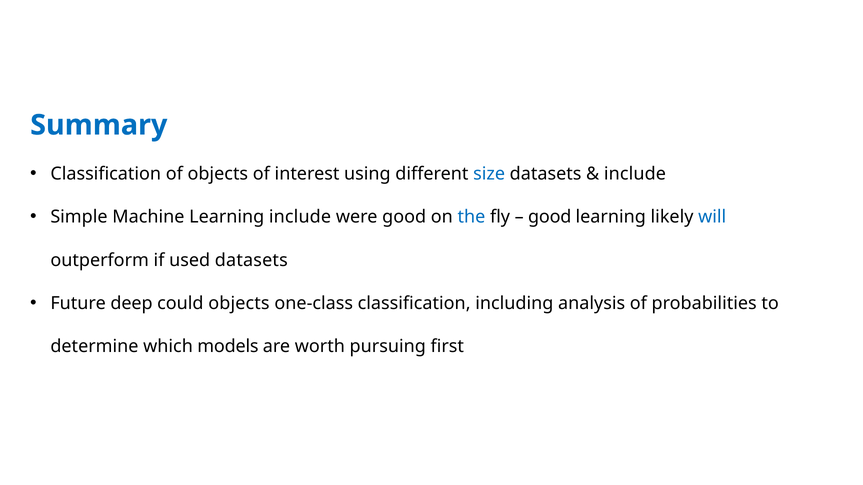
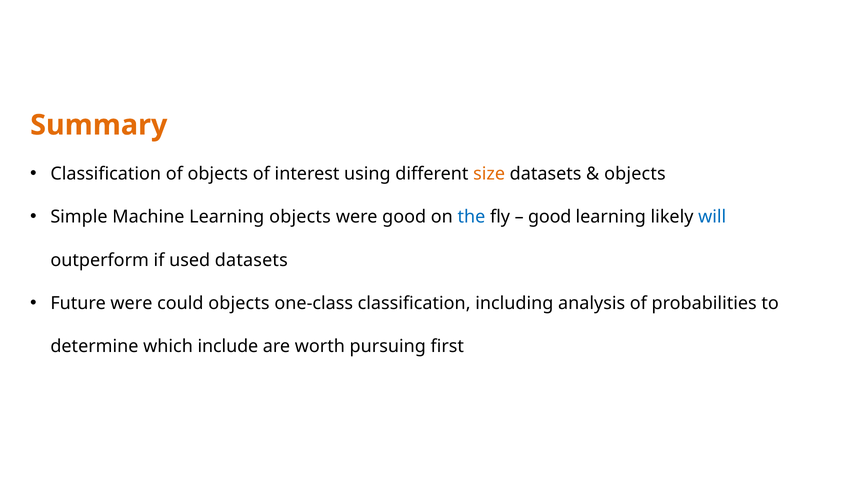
Summary colour: blue -> orange
size colour: blue -> orange
include at (635, 174): include -> objects
Learning include: include -> objects
Future deep: deep -> were
models: models -> include
